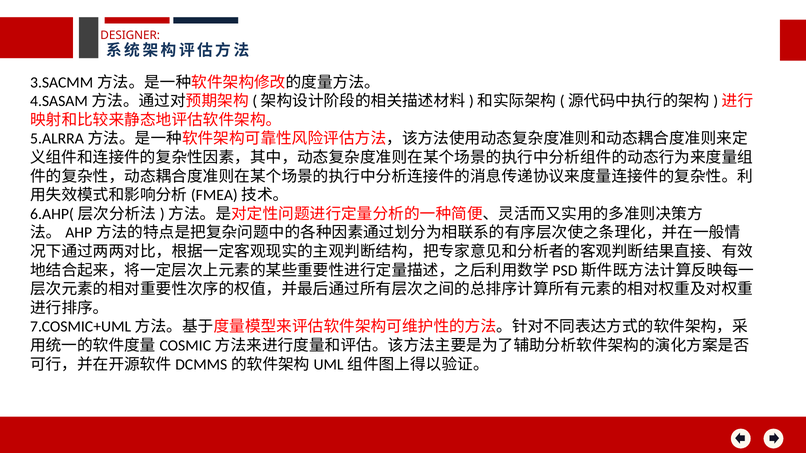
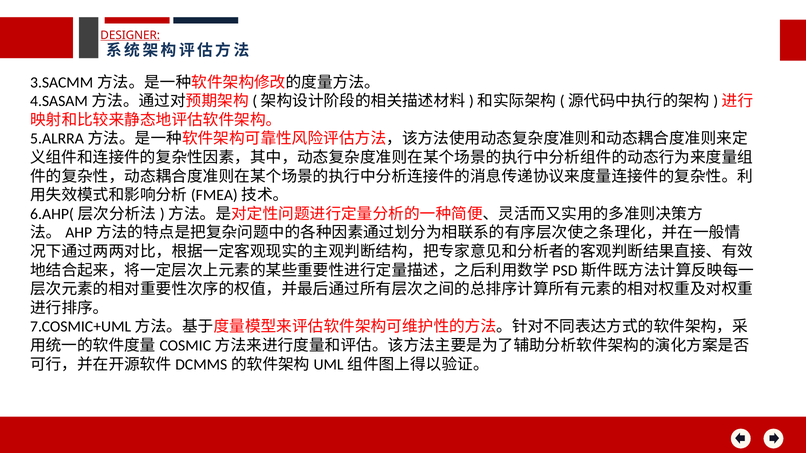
DESIGNER underline: none -> present
